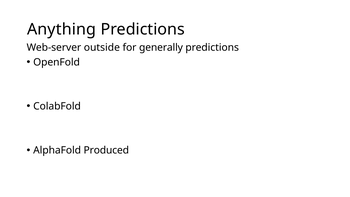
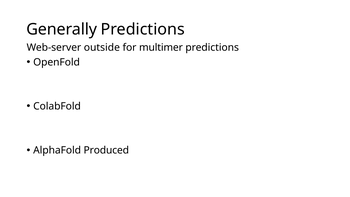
Anything: Anything -> Generally
generally: generally -> multimer
